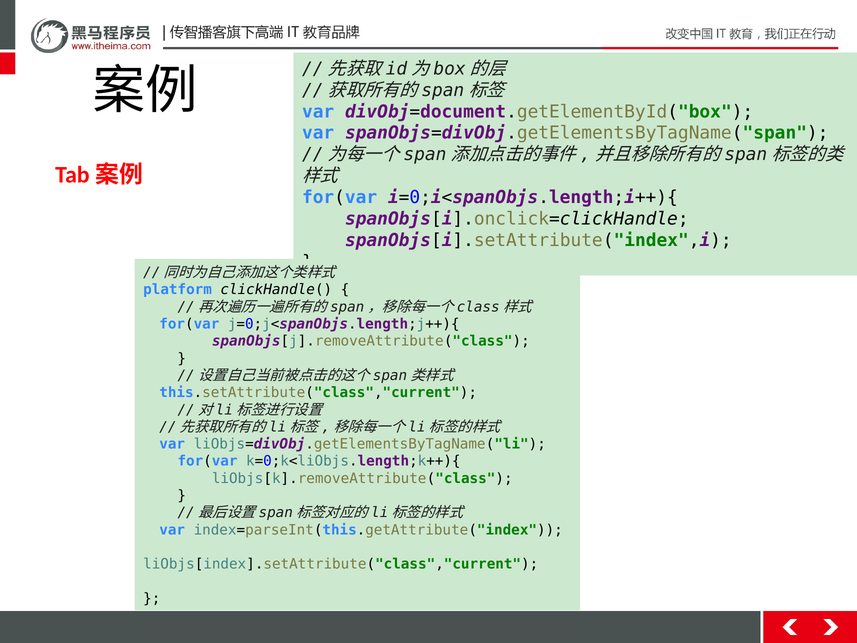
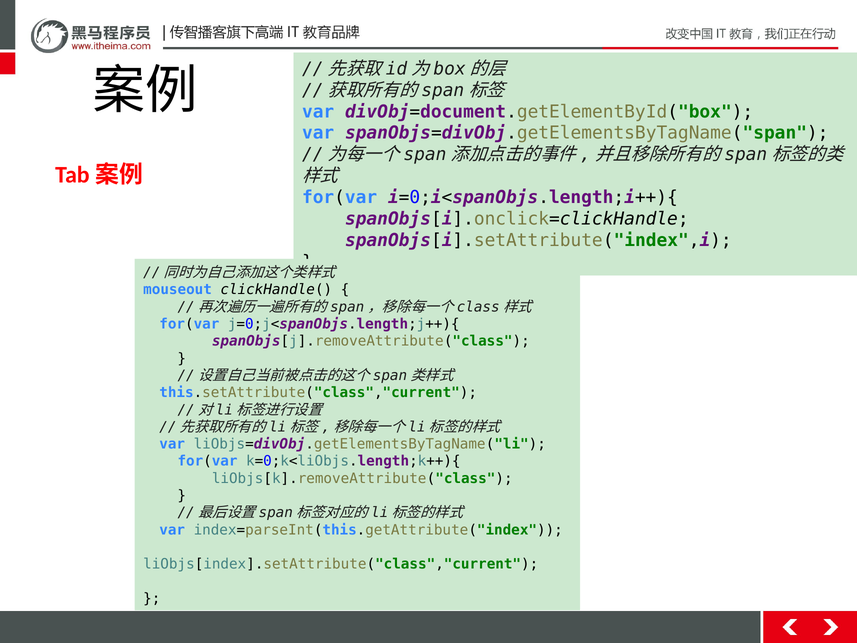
platform: platform -> mouseout
